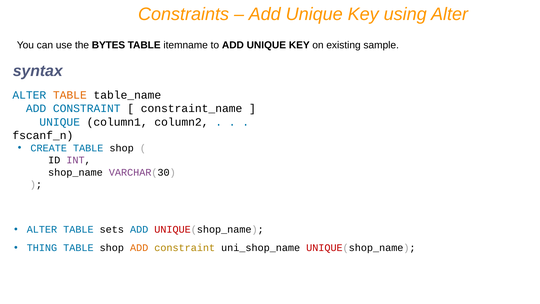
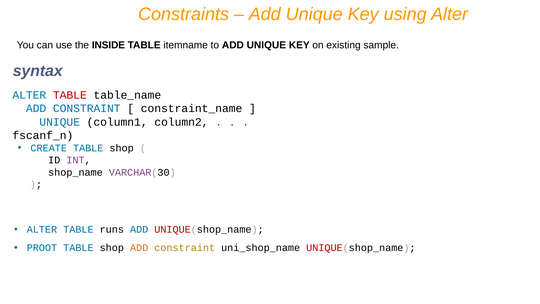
BYTES: BYTES -> INSIDE
TABLE at (70, 95) colour: orange -> red
sets: sets -> runs
THING: THING -> PROOT
